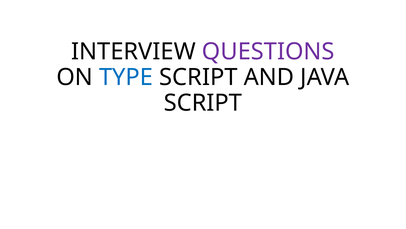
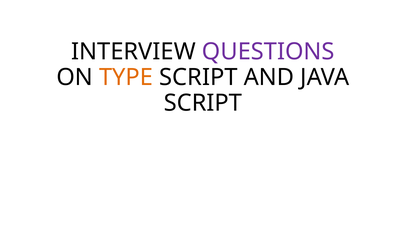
TYPE colour: blue -> orange
